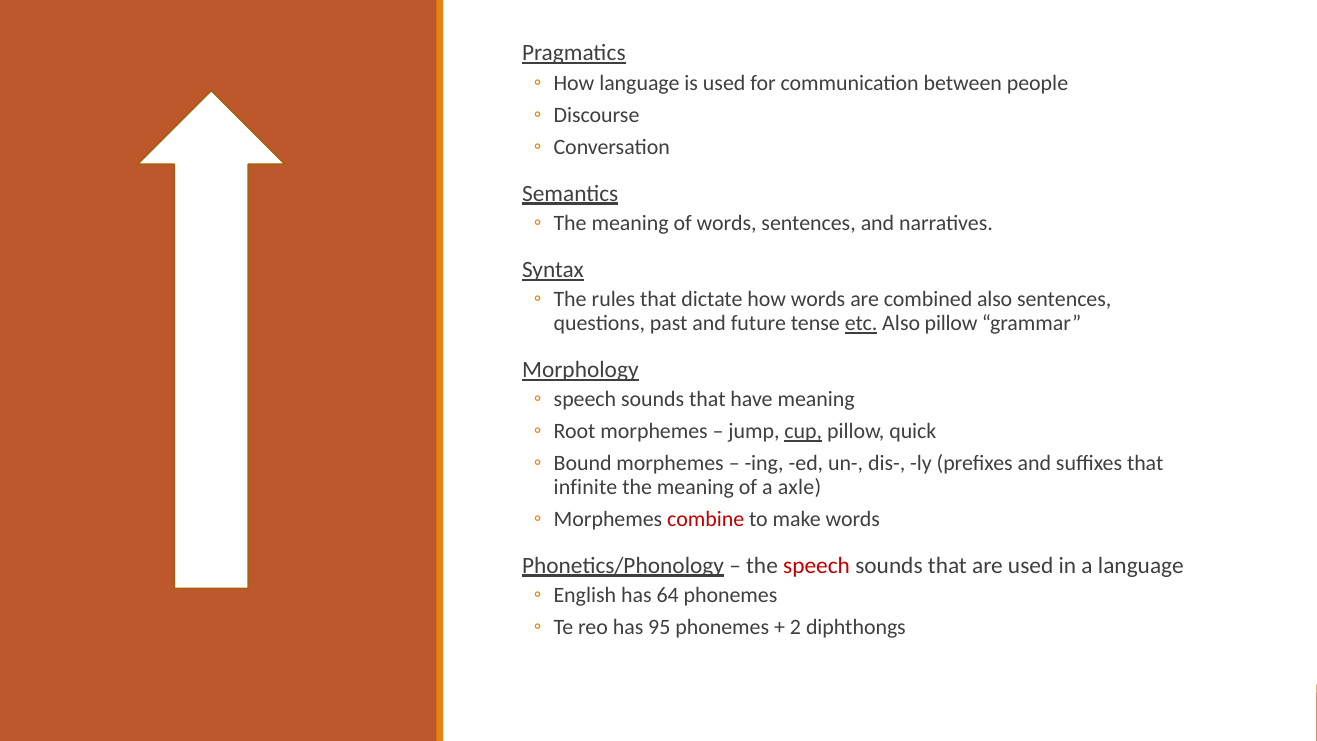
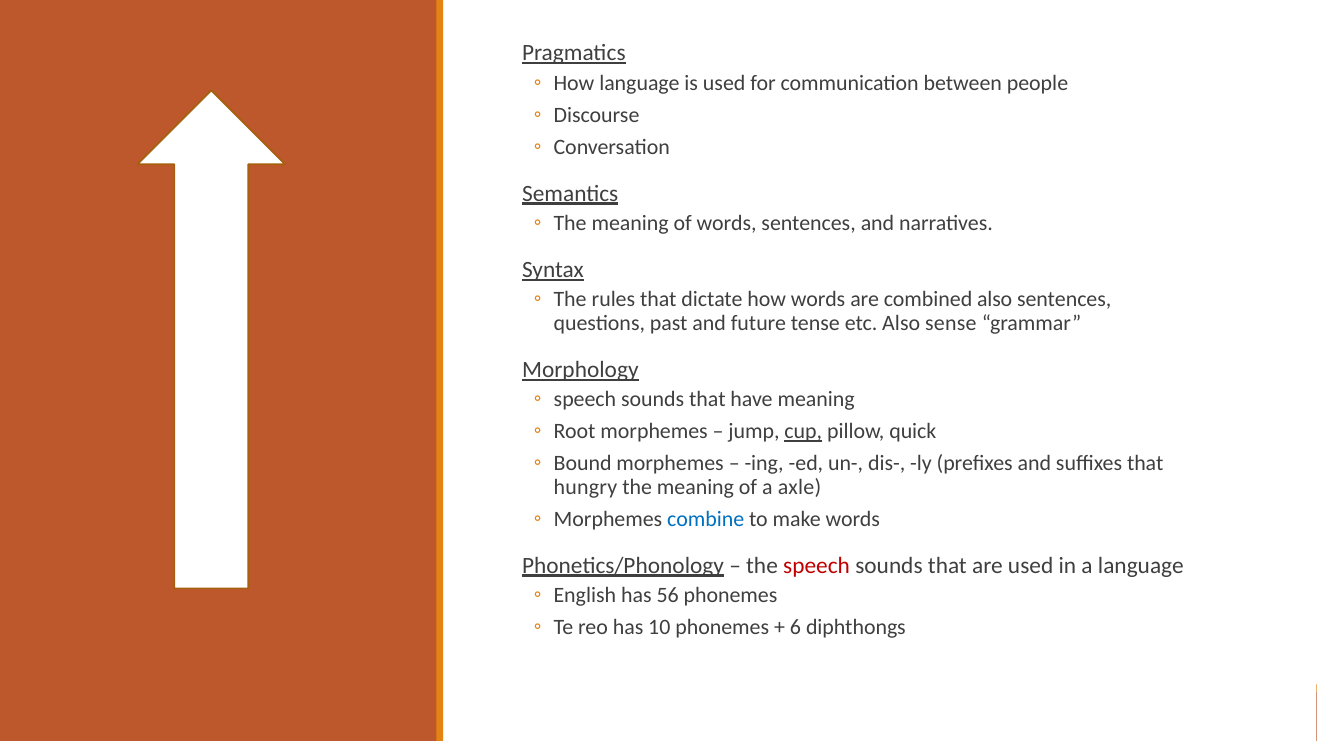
etc underline: present -> none
Also pillow: pillow -> sense
infinite: infinite -> hungry
combine colour: red -> blue
64: 64 -> 56
95: 95 -> 10
2: 2 -> 6
